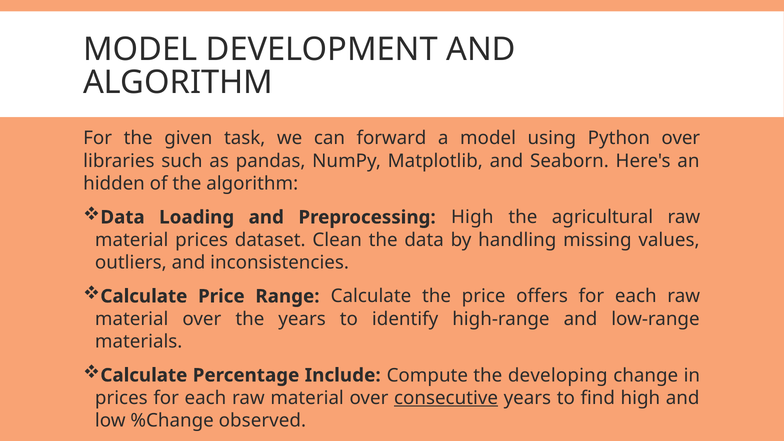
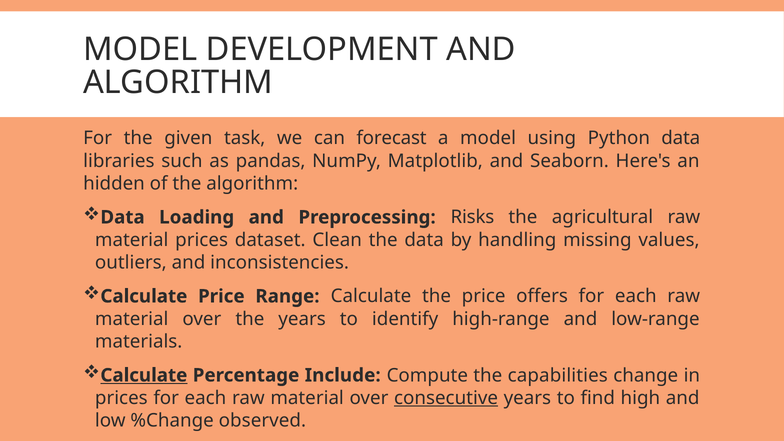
forward: forward -> forecast
Python over: over -> data
Preprocessing High: High -> Risks
Calculate at (144, 375) underline: none -> present
developing: developing -> capabilities
